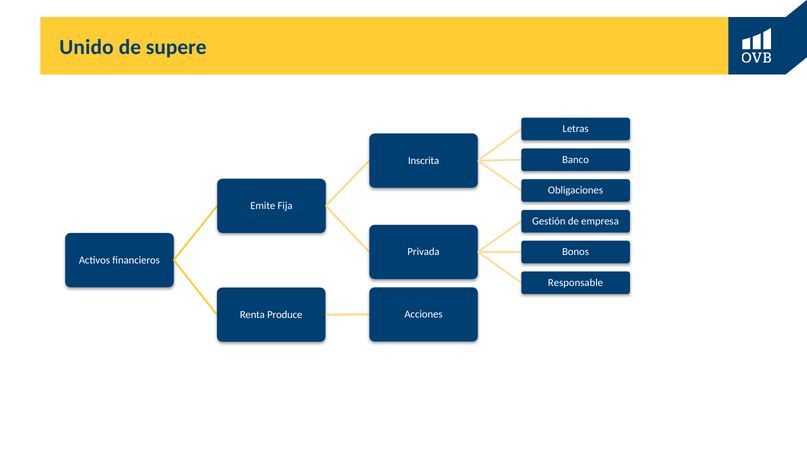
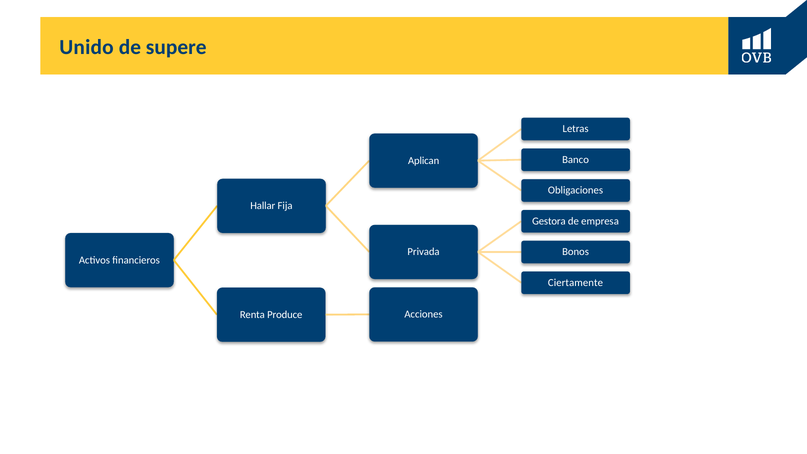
Inscrita: Inscrita -> Aplican
Emite: Emite -> Hallar
Gestión: Gestión -> Gestora
Responsable: Responsable -> Ciertamente
